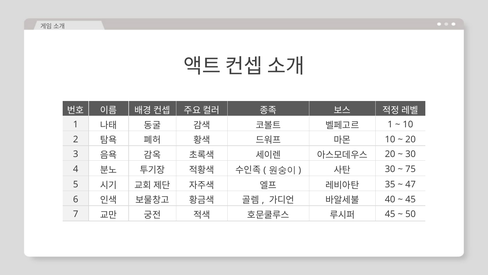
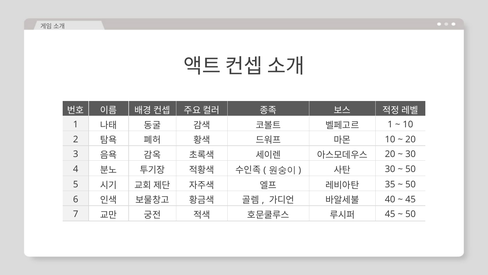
75 at (411, 169): 75 -> 50
47 at (411, 184): 47 -> 50
